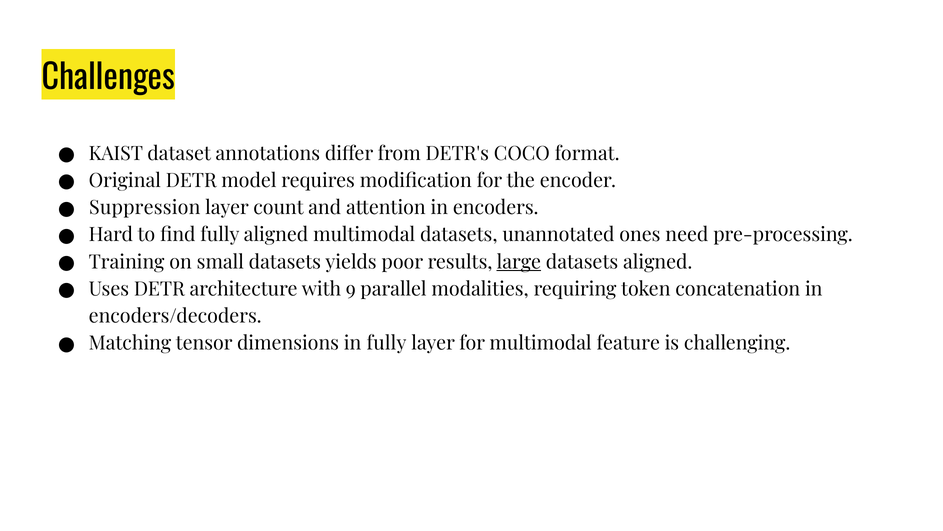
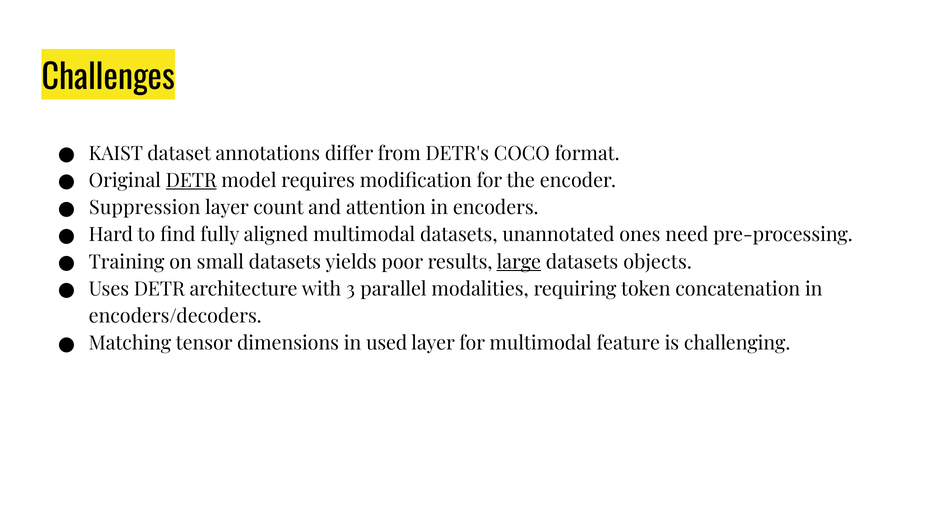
DETR at (191, 180) underline: none -> present
datasets aligned: aligned -> objects
9: 9 -> 3
in fully: fully -> used
